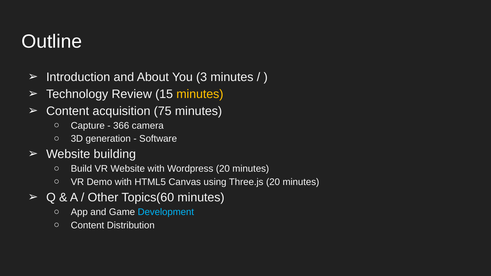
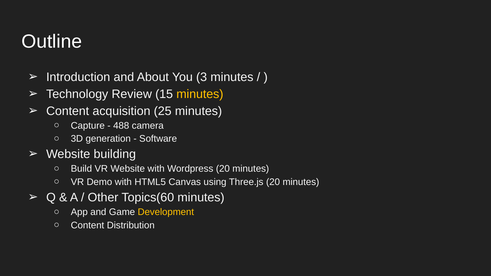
75: 75 -> 25
366: 366 -> 488
Development colour: light blue -> yellow
